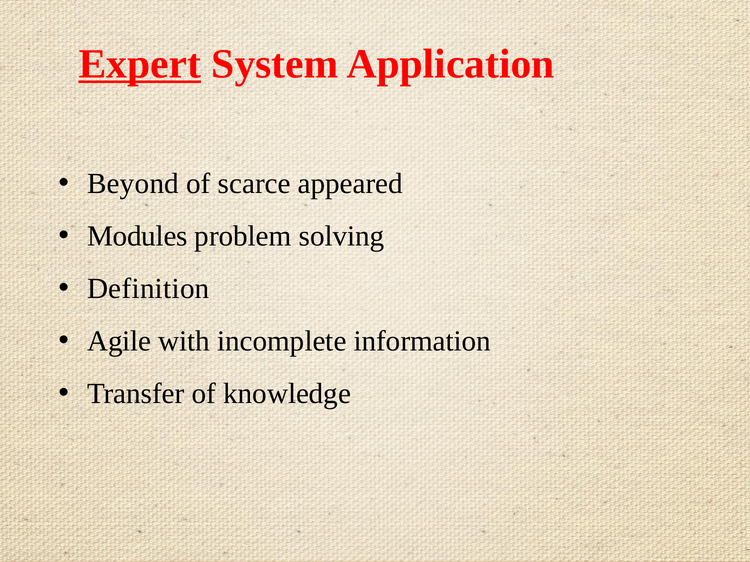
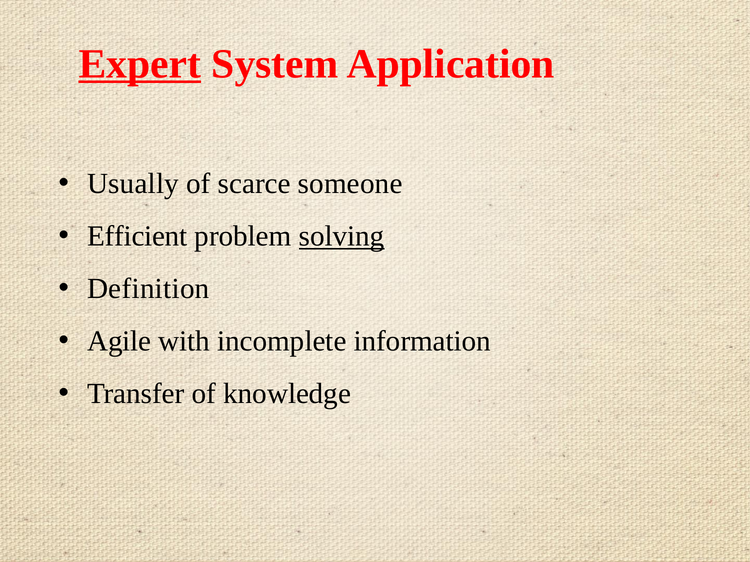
Beyond: Beyond -> Usually
appeared: appeared -> someone
Modules: Modules -> Efficient
solving underline: none -> present
